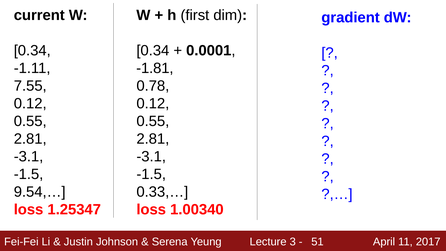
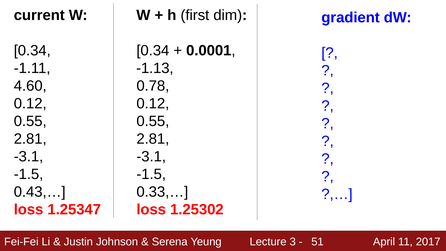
-1.81: -1.81 -> -1.13
7.55: 7.55 -> 4.60
9.54,…: 9.54,… -> 0.43,…
1.00340: 1.00340 -> 1.25302
